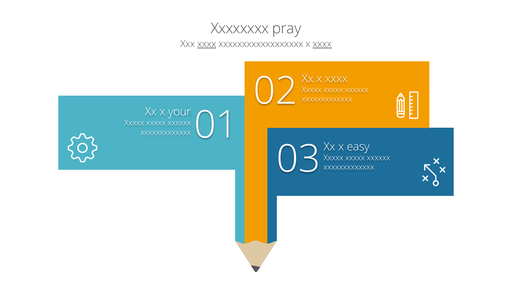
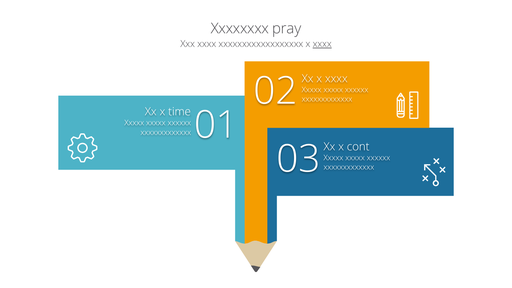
xxxx at (207, 44) underline: present -> none
your: your -> time
easy: easy -> cont
